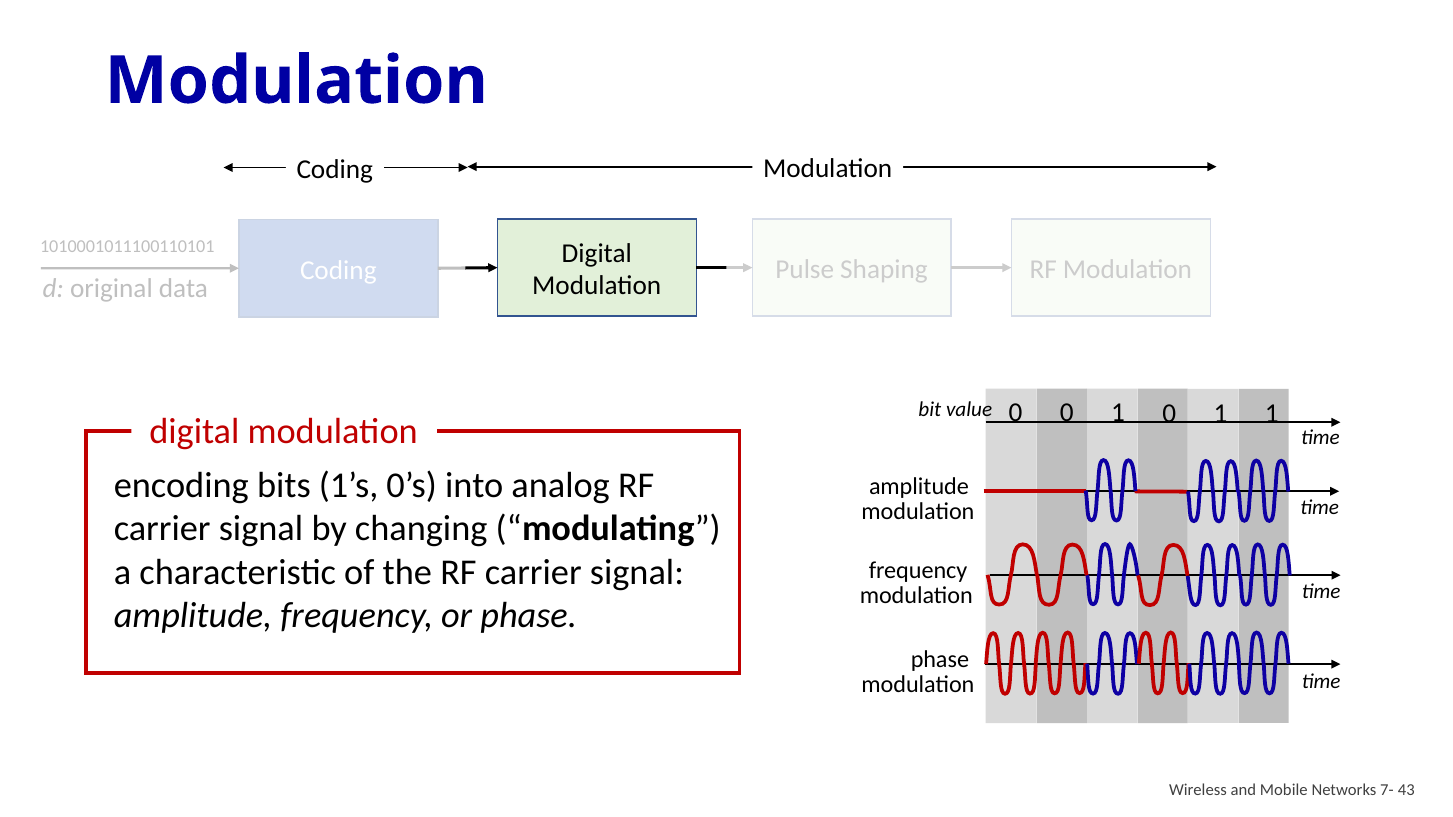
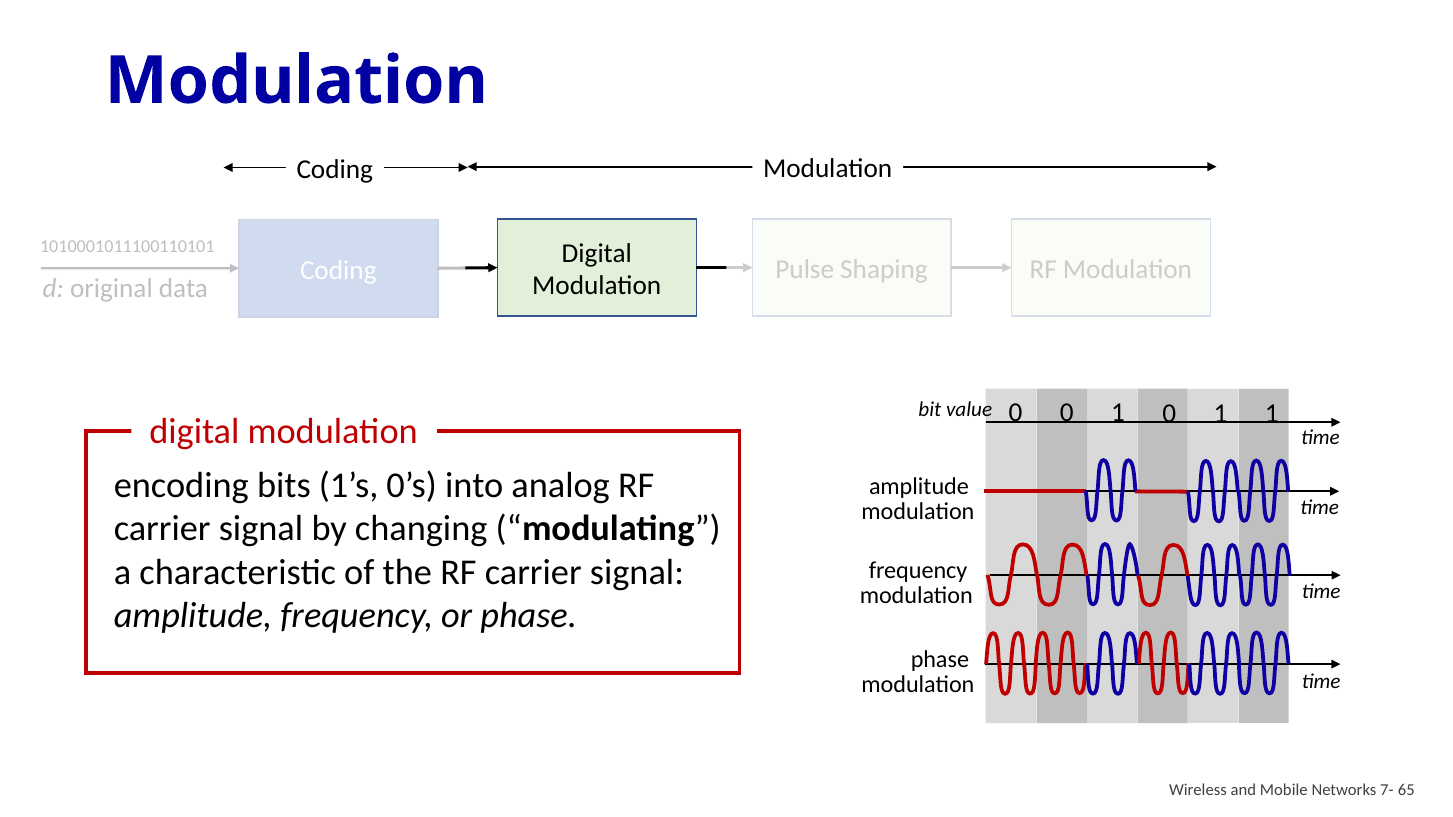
43: 43 -> 65
